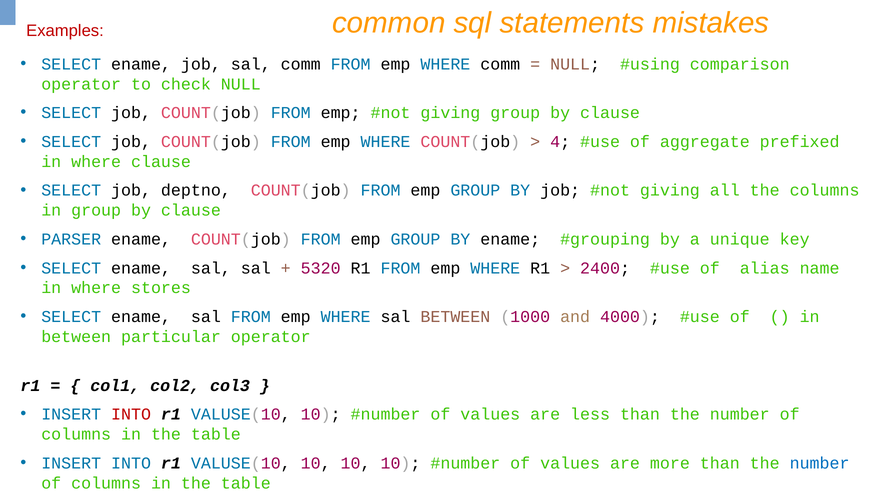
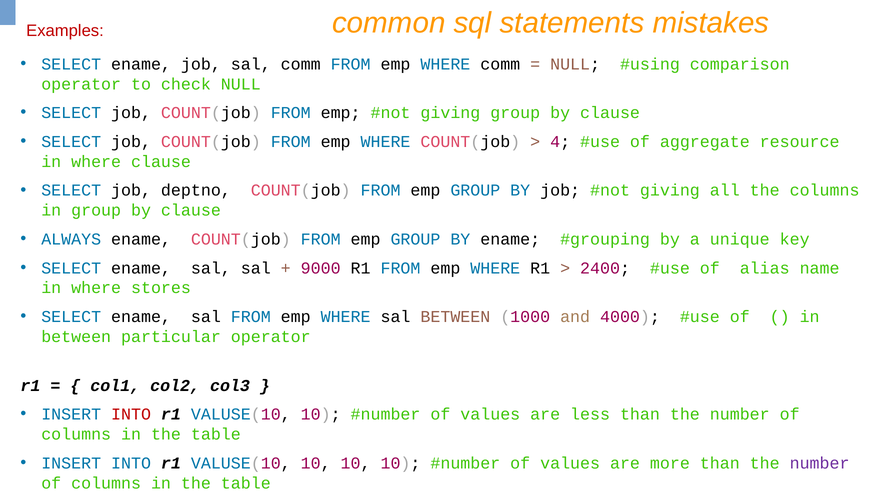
prefixed: prefixed -> resource
PARSER: PARSER -> ALWAYS
5320: 5320 -> 9000
number at (820, 463) colour: blue -> purple
